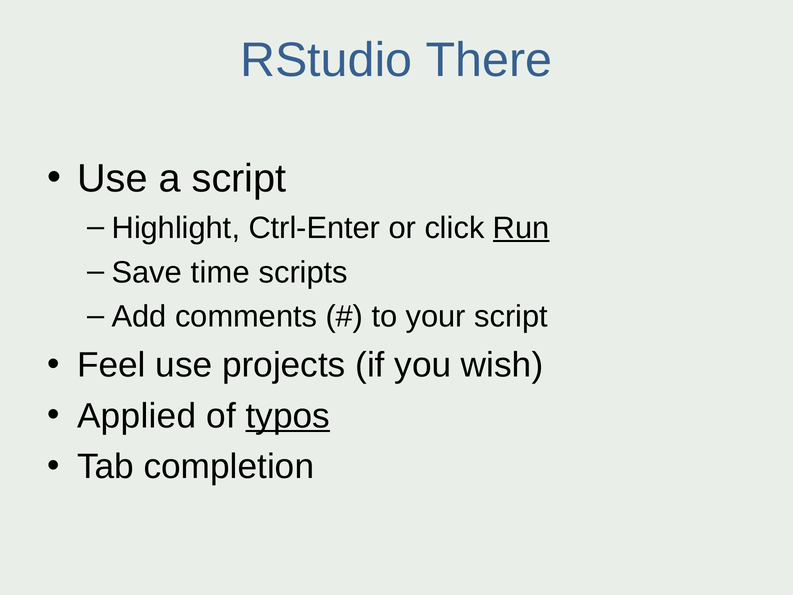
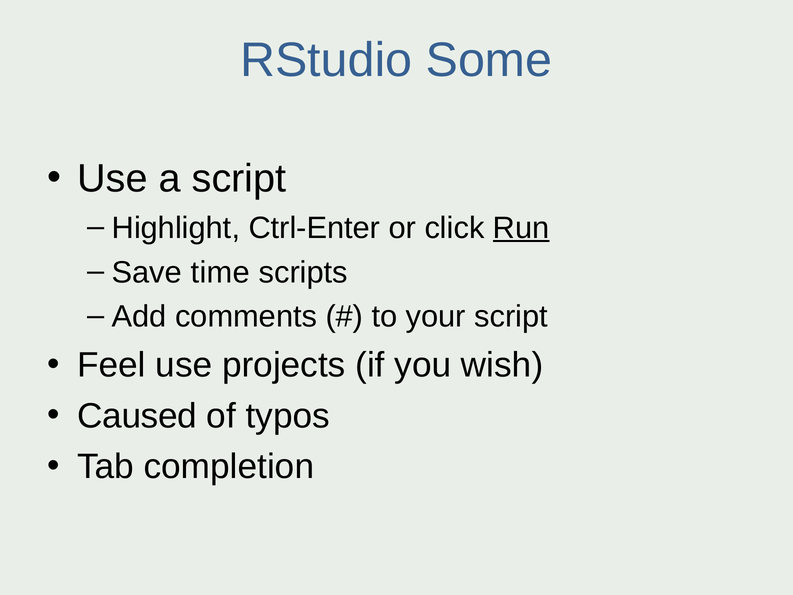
There: There -> Some
Applied: Applied -> Caused
typos underline: present -> none
